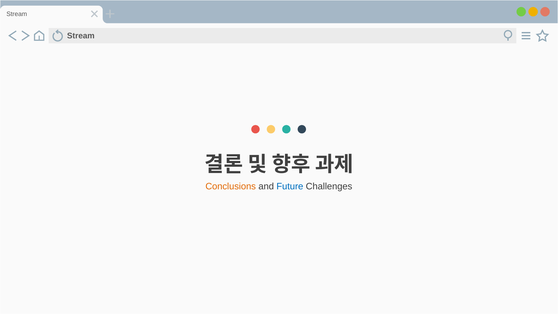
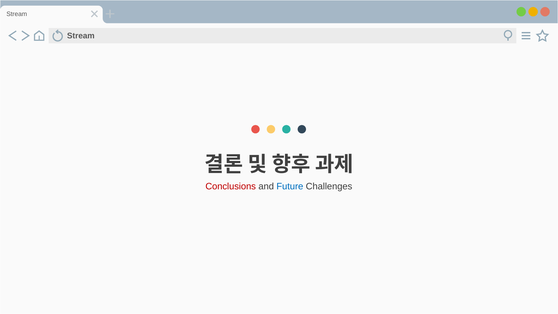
Conclusions colour: orange -> red
